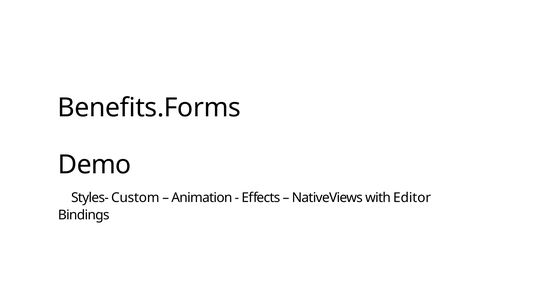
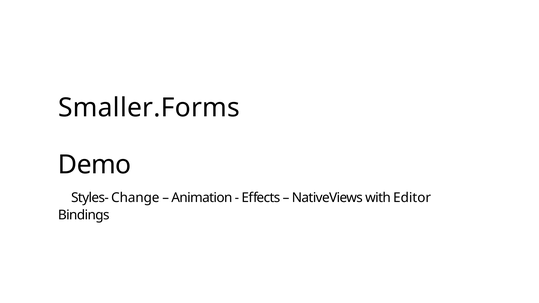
Benefits.Forms: Benefits.Forms -> Smaller.Forms
Custom: Custom -> Change
